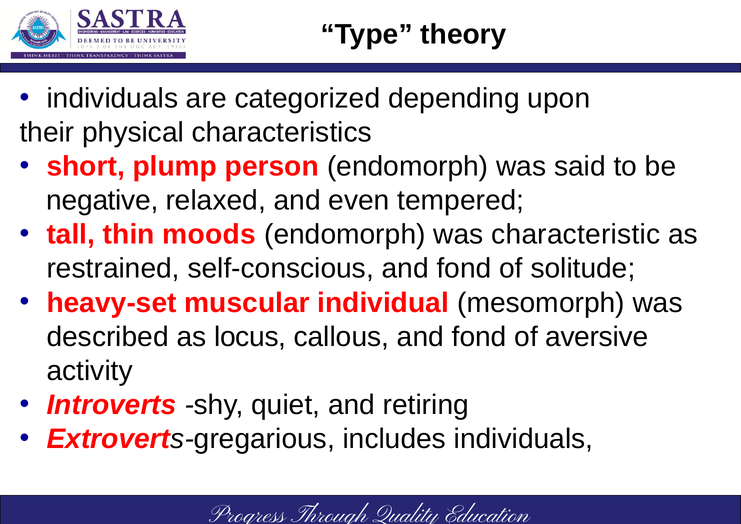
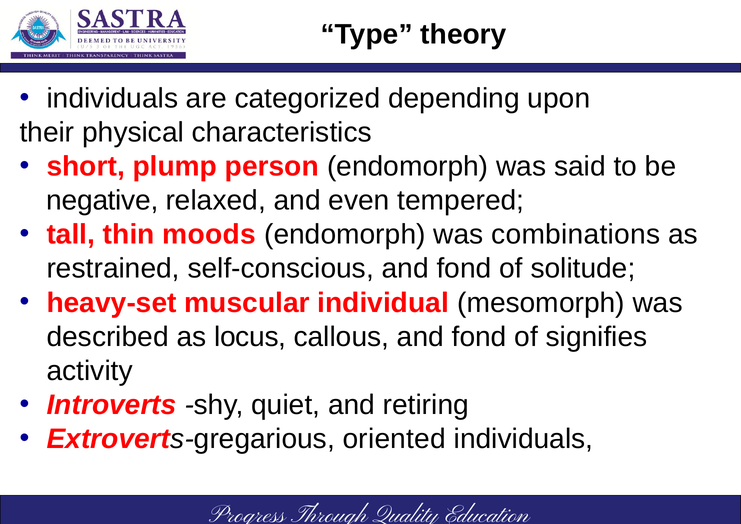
characteristic: characteristic -> combinations
aversive: aversive -> signifies
includes: includes -> oriented
